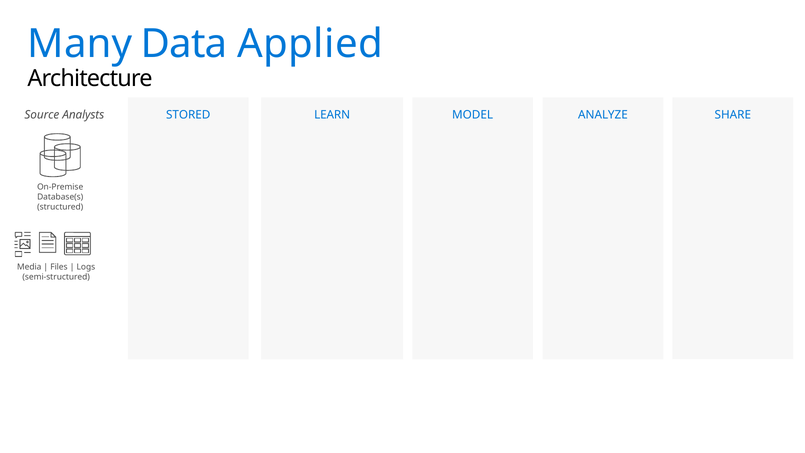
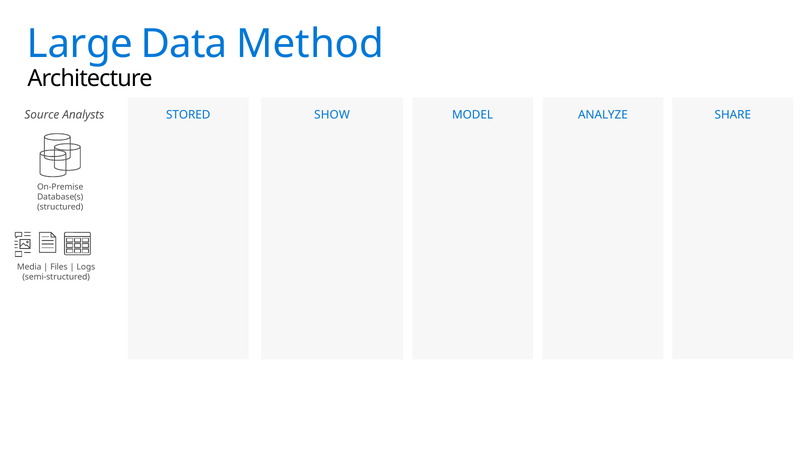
Many: Many -> Large
Applied: Applied -> Method
LEARN: LEARN -> SHOW
